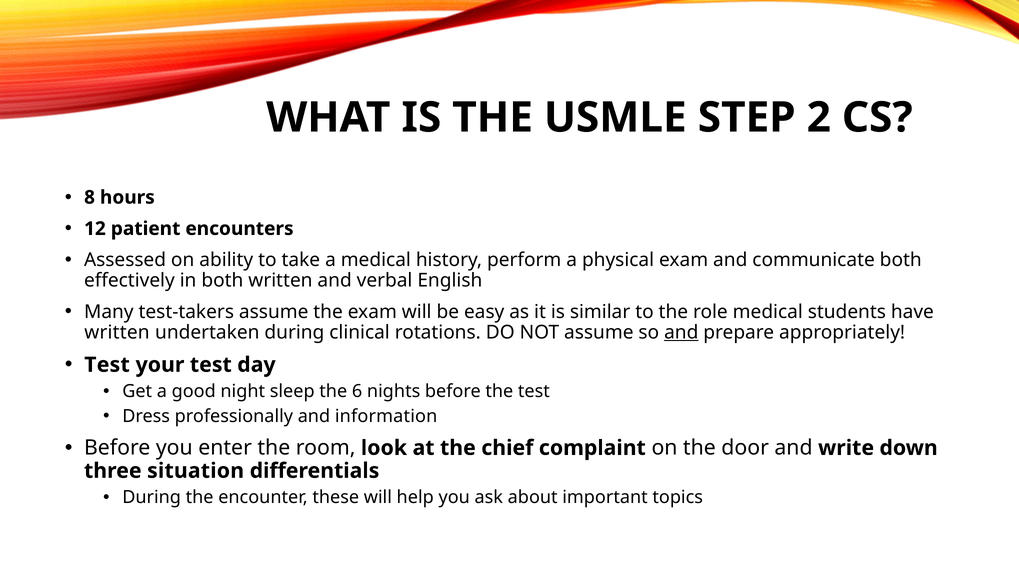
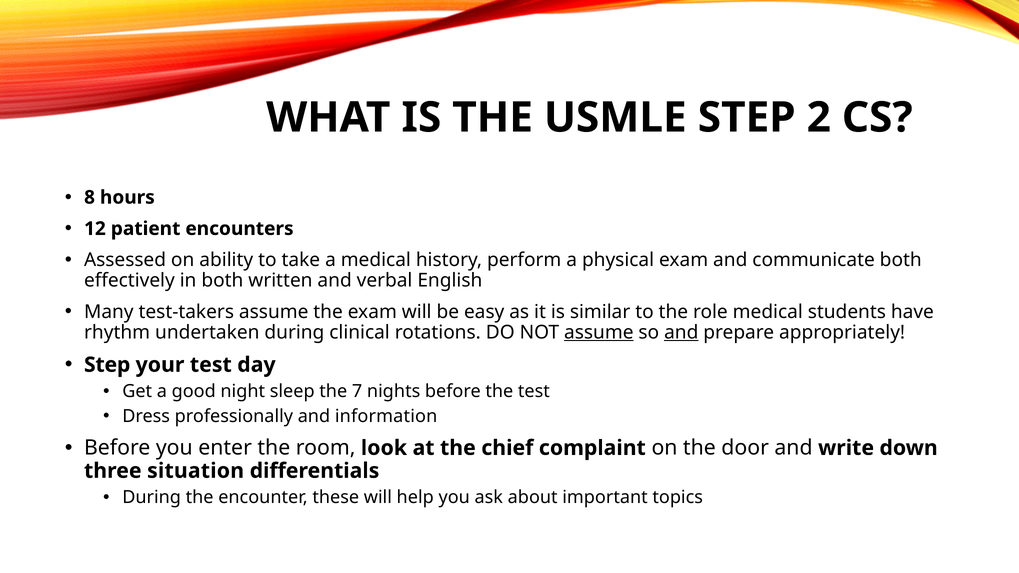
written at (117, 333): written -> rhythm
assume at (599, 333) underline: none -> present
Test at (107, 365): Test -> Step
6: 6 -> 7
